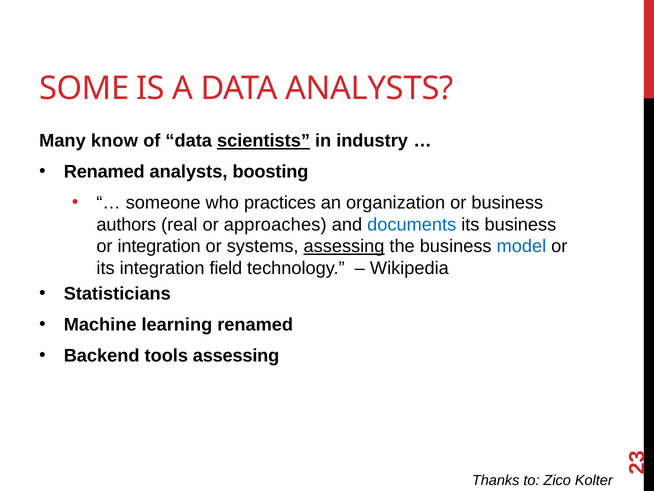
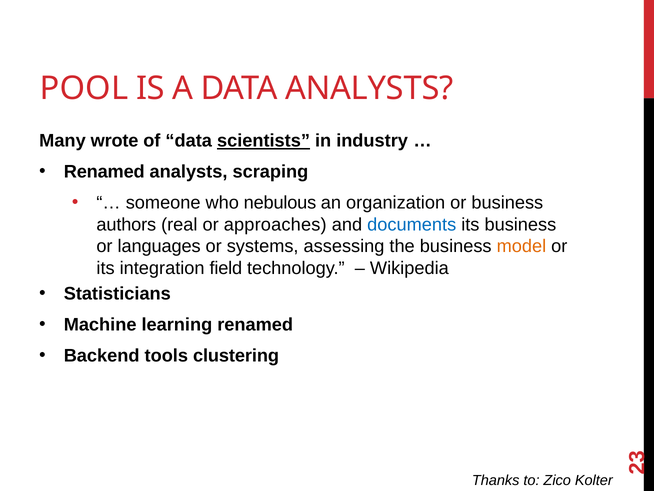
SOME: SOME -> POOL
know: know -> wrote
boosting: boosting -> scraping
practices: practices -> nebulous
or integration: integration -> languages
assessing at (344, 246) underline: present -> none
model colour: blue -> orange
tools assessing: assessing -> clustering
